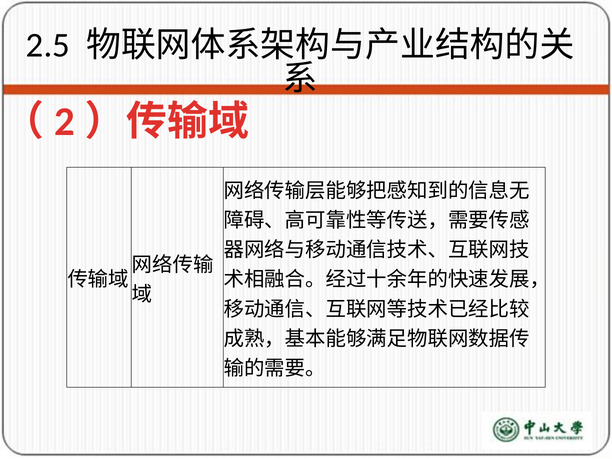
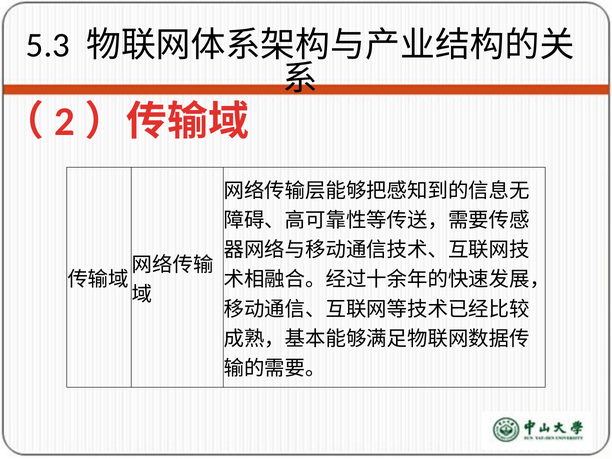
2.5: 2.5 -> 5.3
